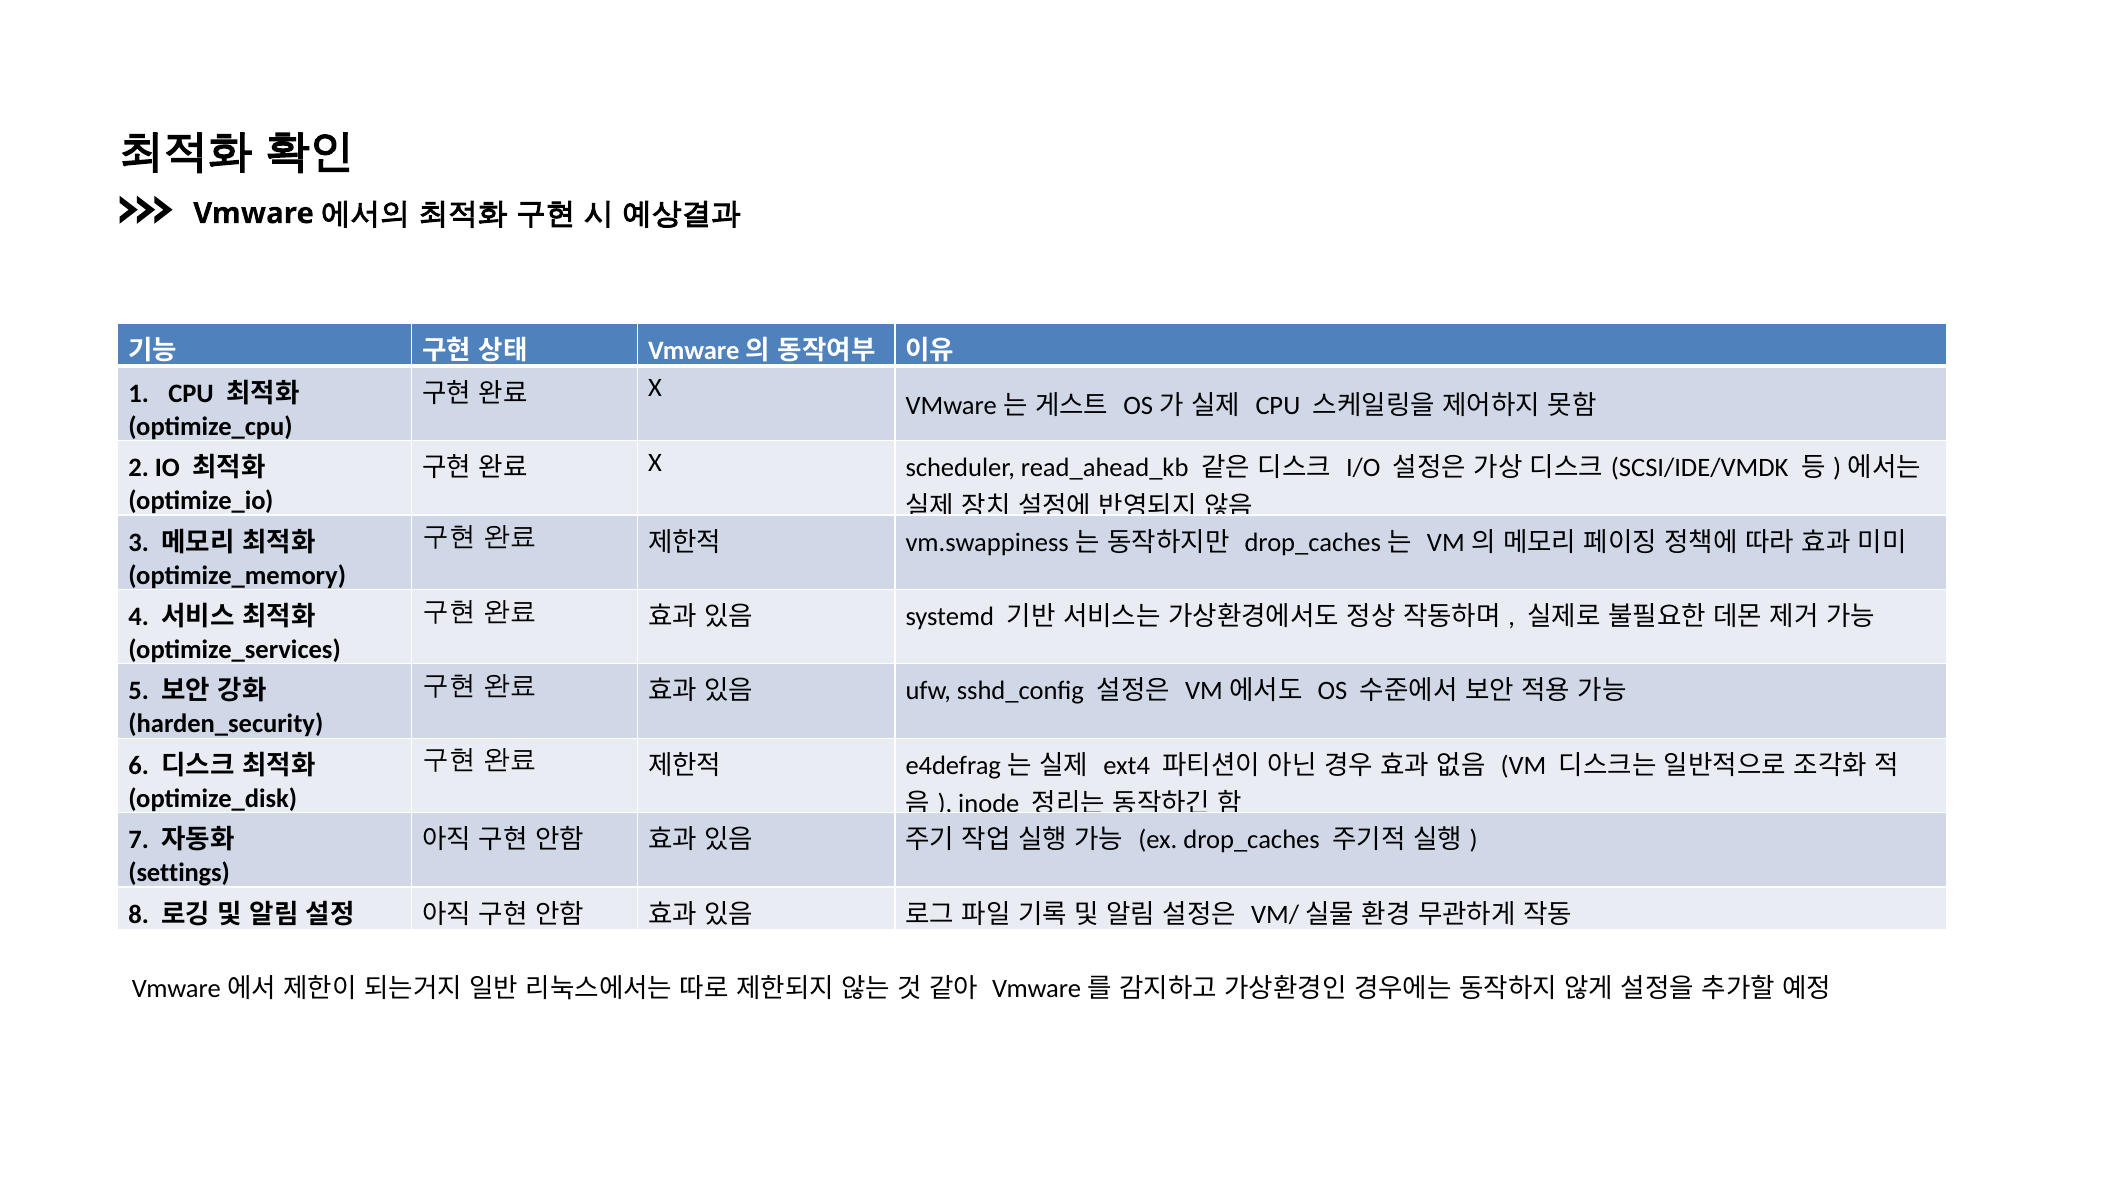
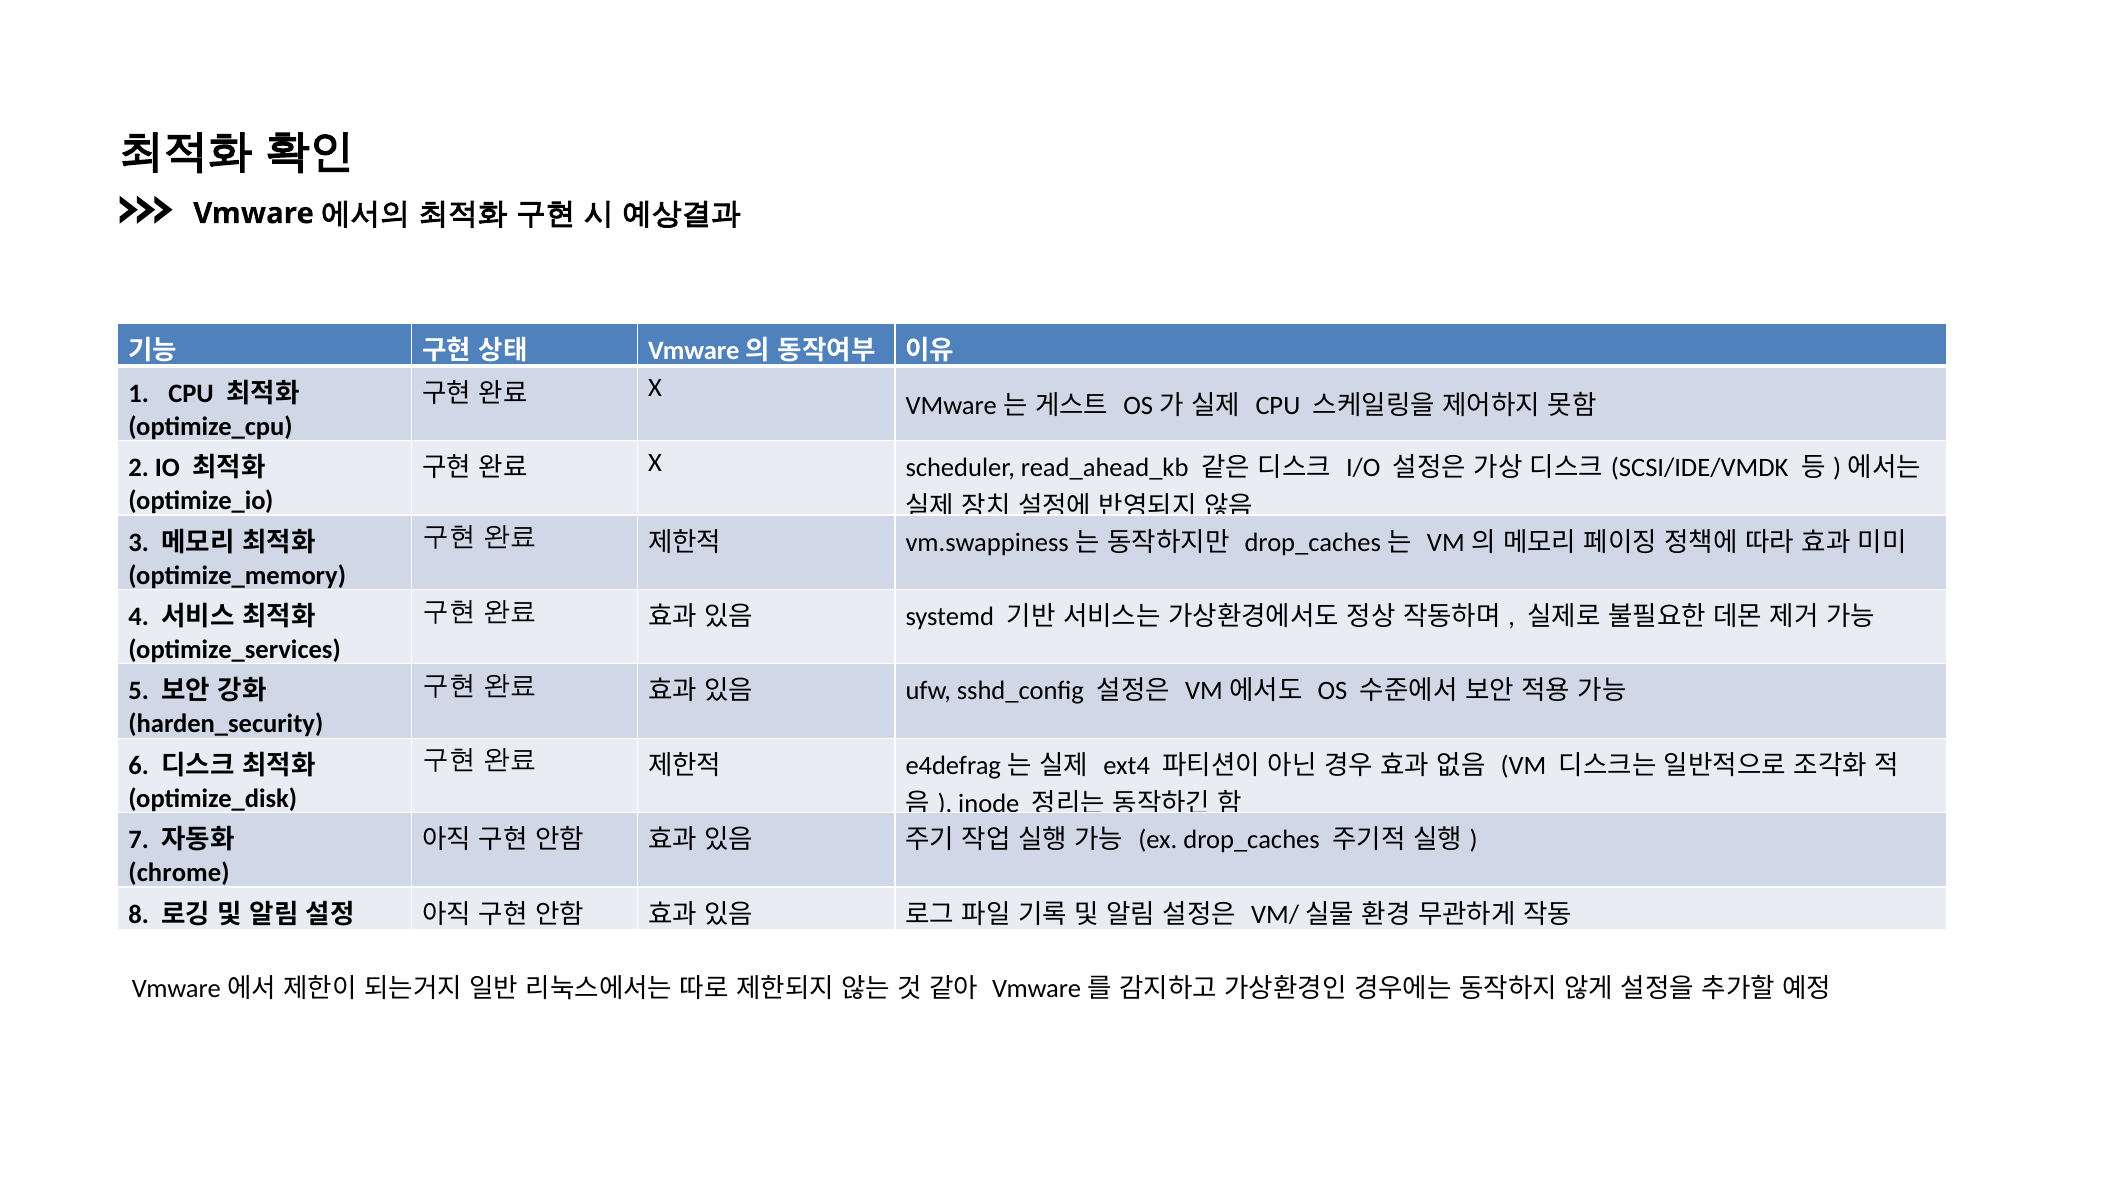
settings: settings -> chrome
